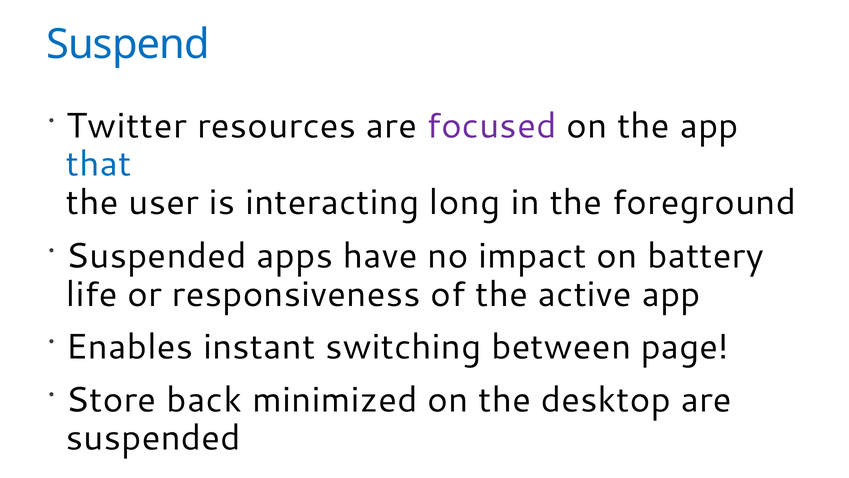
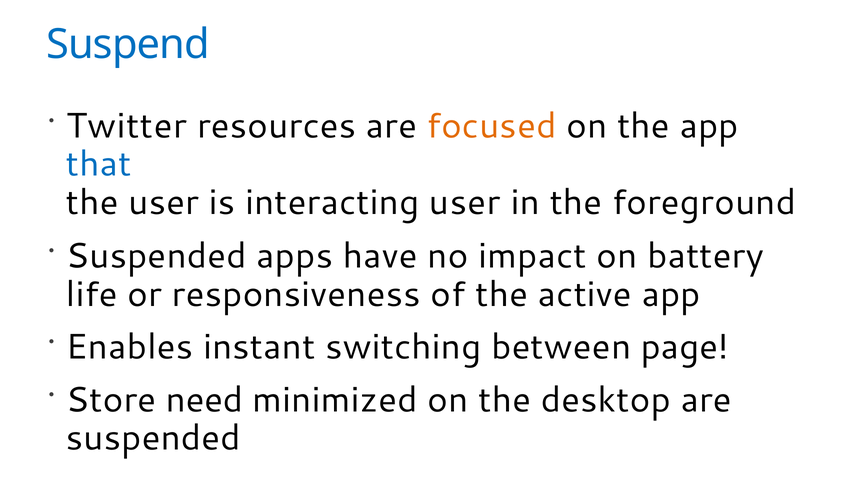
focused colour: purple -> orange
interacting long: long -> user
back: back -> need
